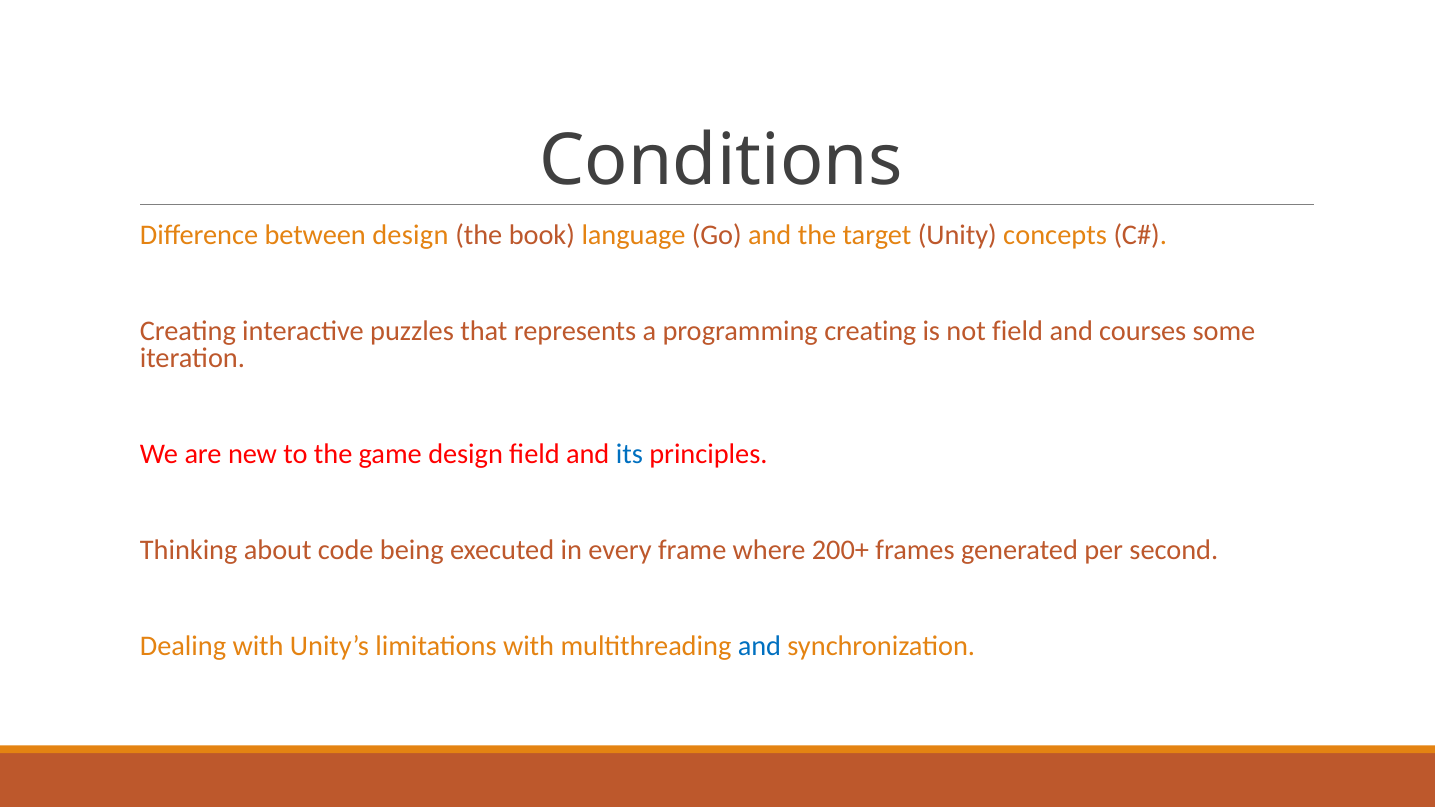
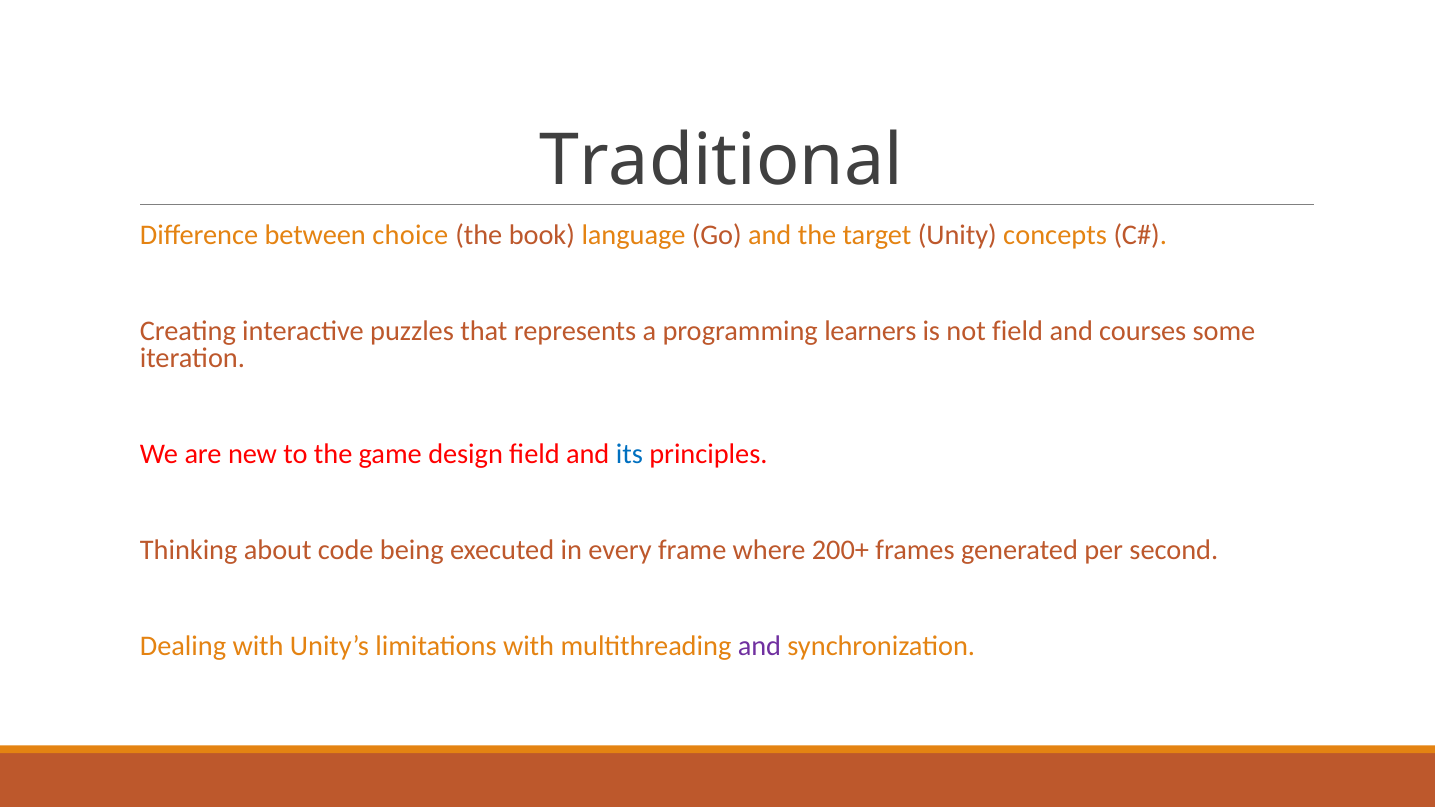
Conditions: Conditions -> Traditional
between design: design -> choice
programming creating: creating -> learners
and at (759, 646) colour: blue -> purple
